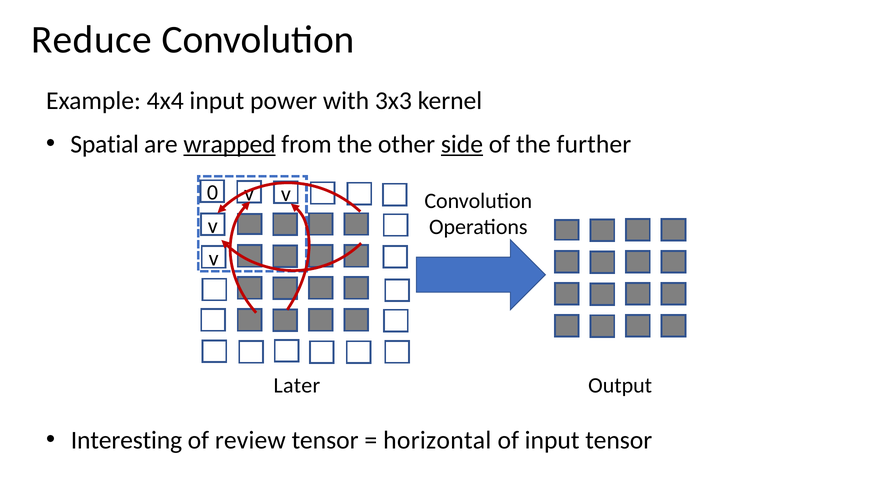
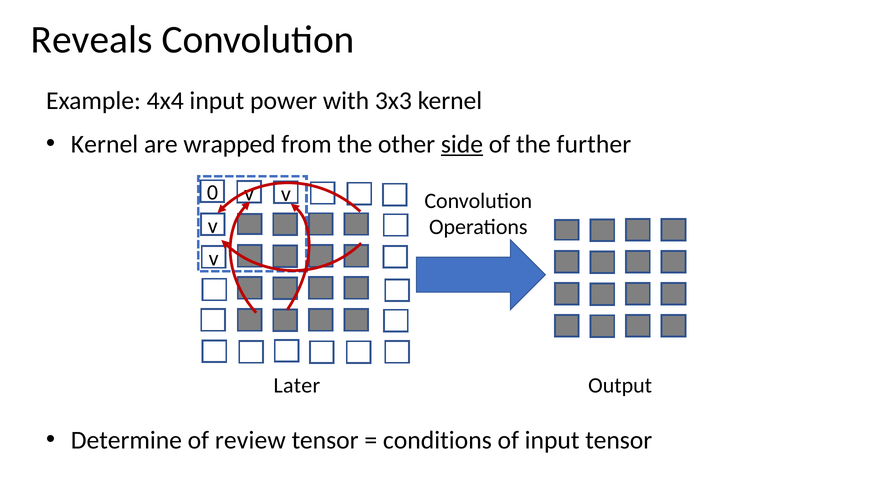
Reduce: Reduce -> Reveals
Spatial at (105, 144): Spatial -> Kernel
wrapped underline: present -> none
Interesting: Interesting -> Determine
horizontal: horizontal -> conditions
